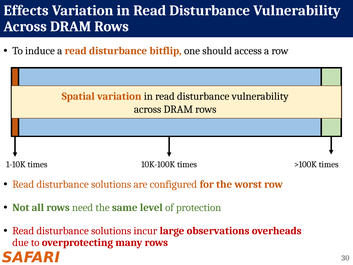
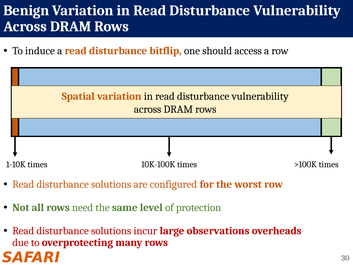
Effects: Effects -> Benign
